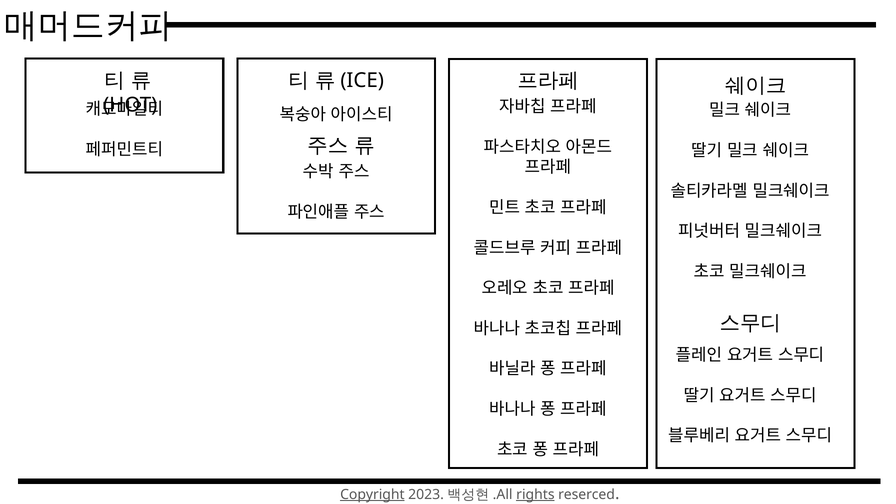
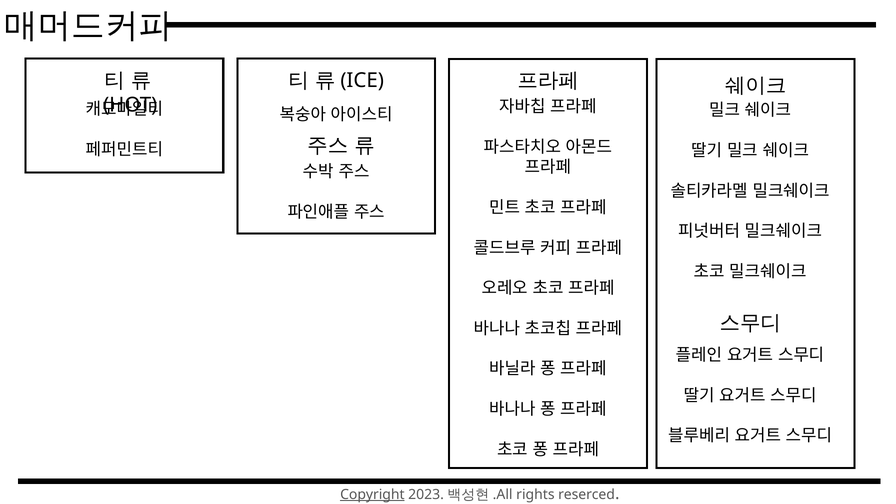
rights underline: present -> none
